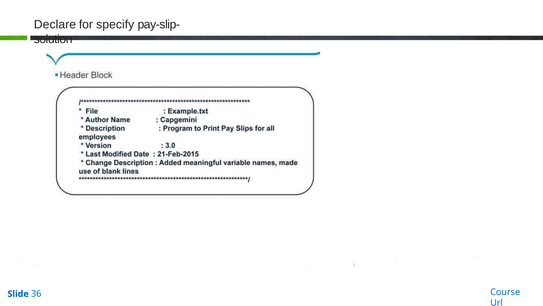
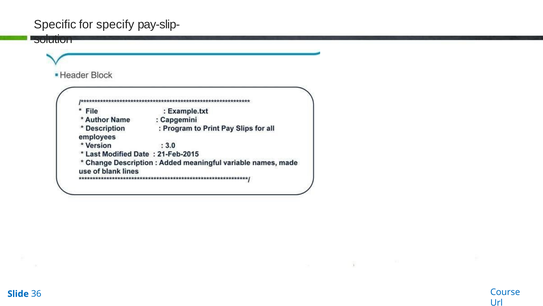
Declare: Declare -> Specific
